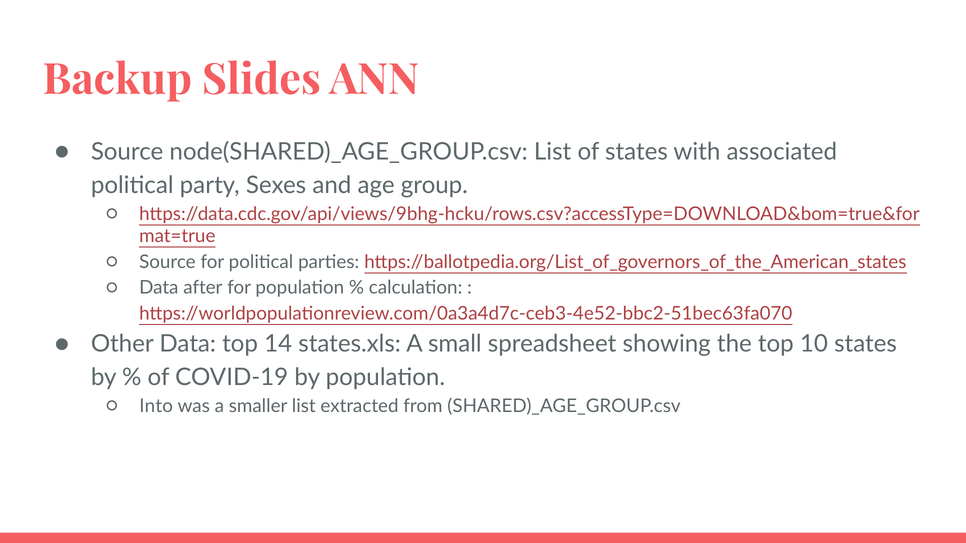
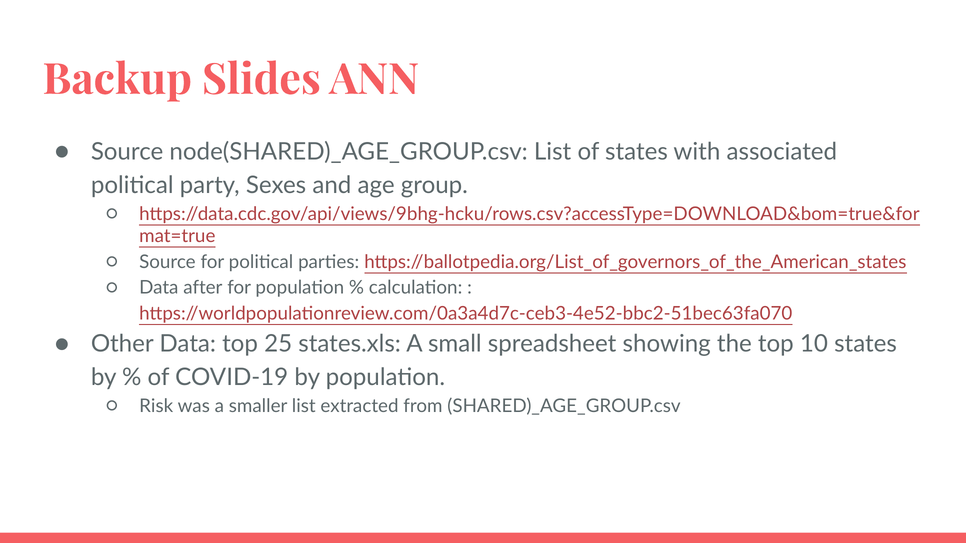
14: 14 -> 25
Into: Into -> Risk
